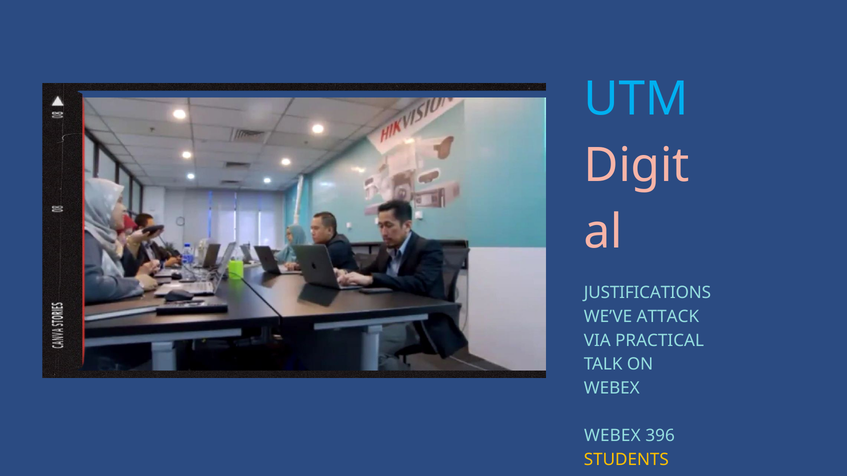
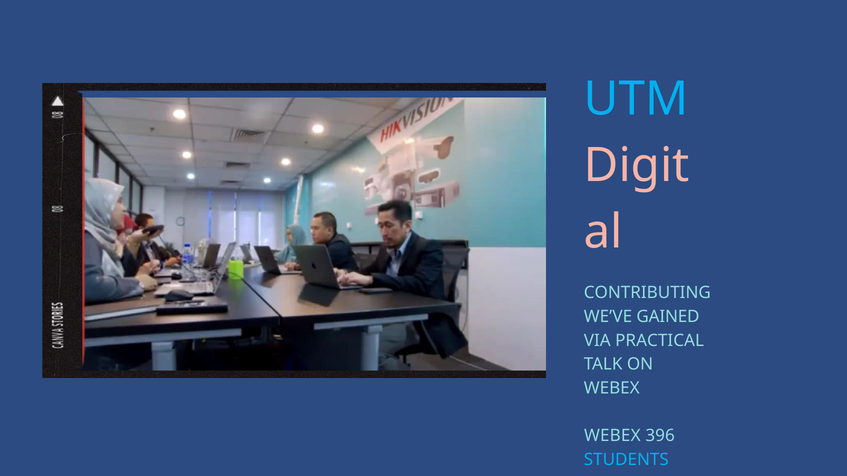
JUSTIFICATIONS: JUSTIFICATIONS -> CONTRIBUTING
ATTACK: ATTACK -> GAINED
STUDENTS colour: yellow -> light blue
